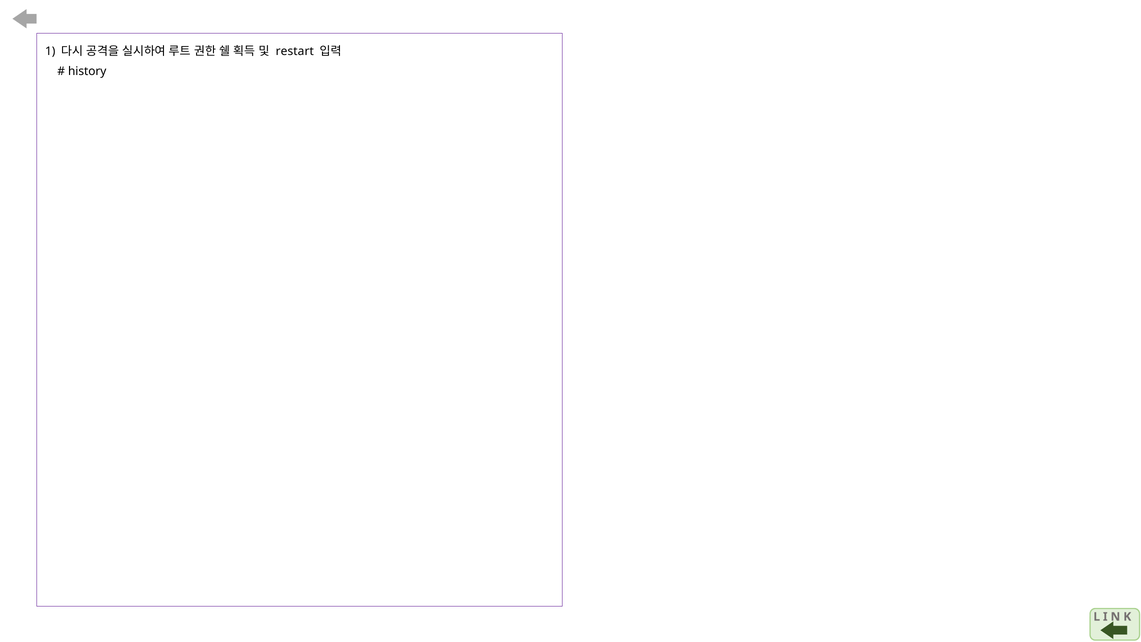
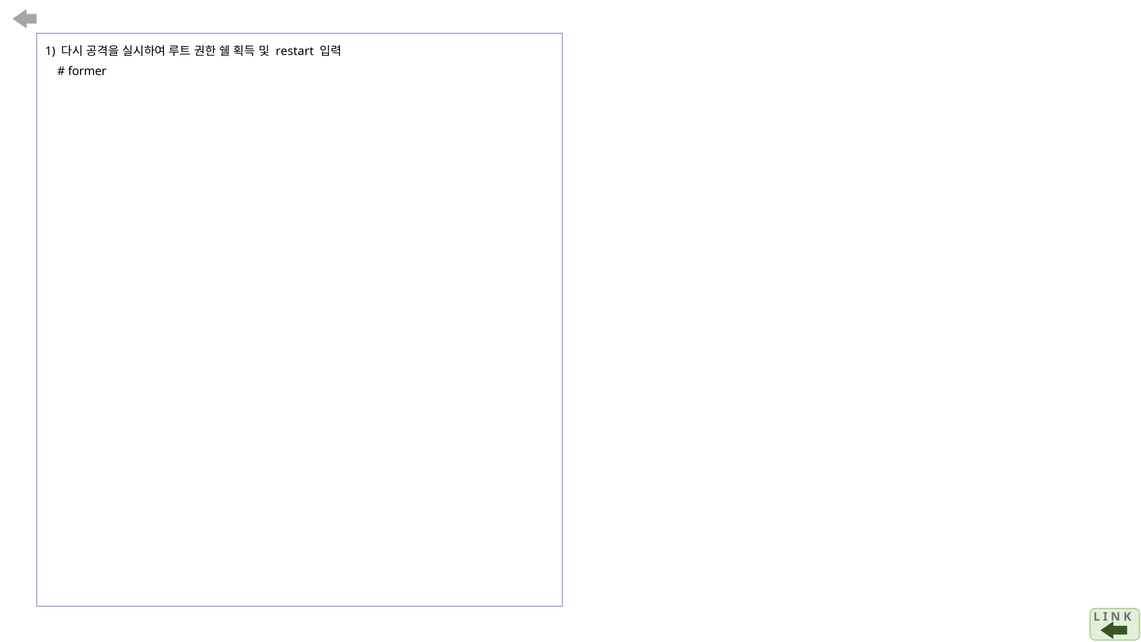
history: history -> former
